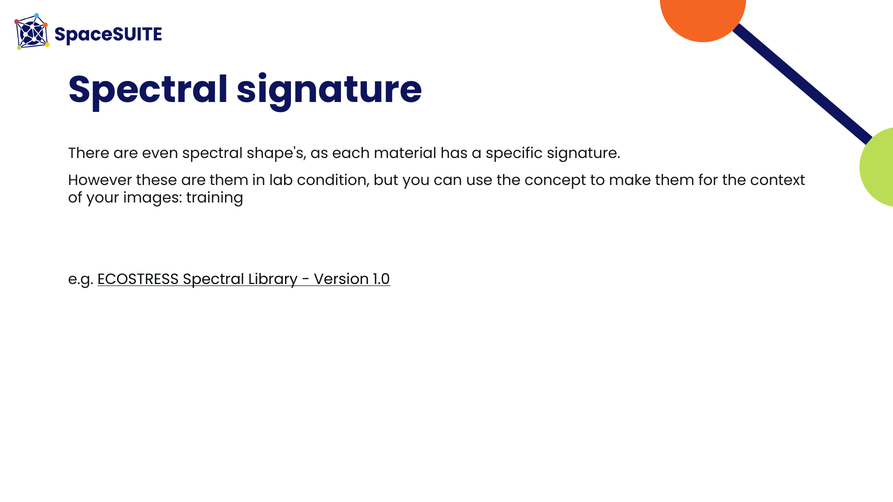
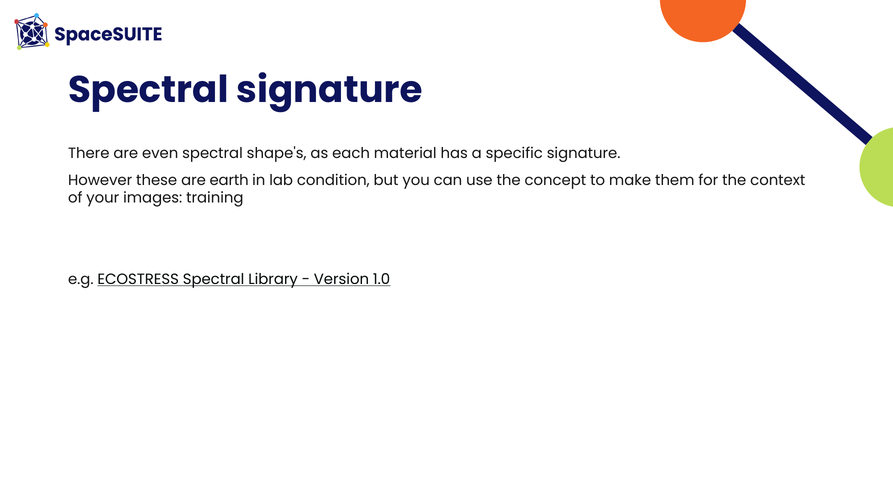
are them: them -> earth
